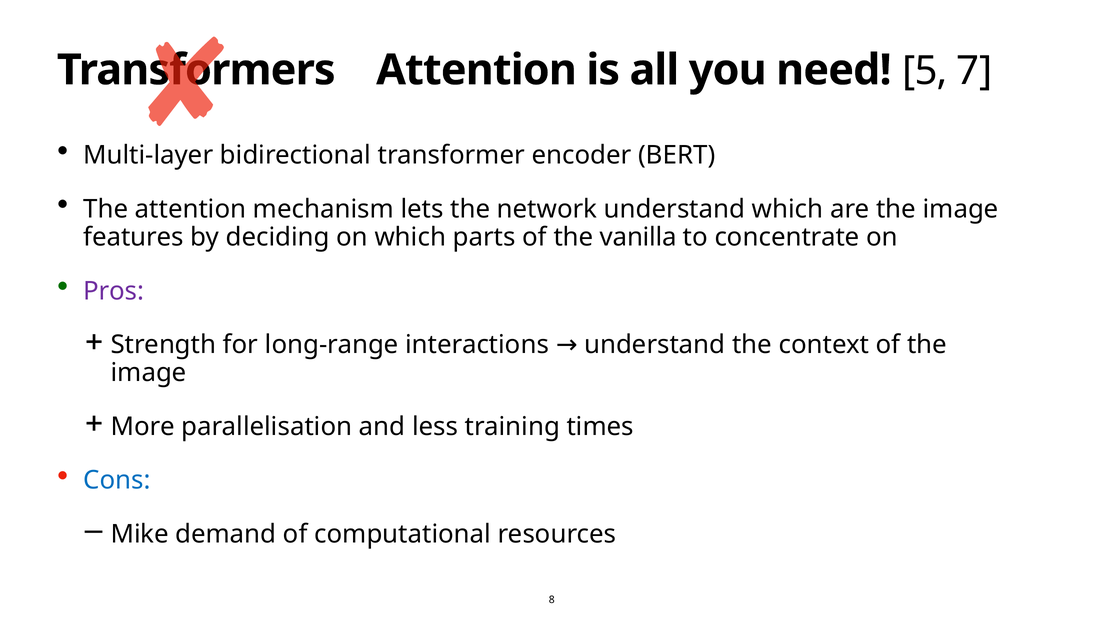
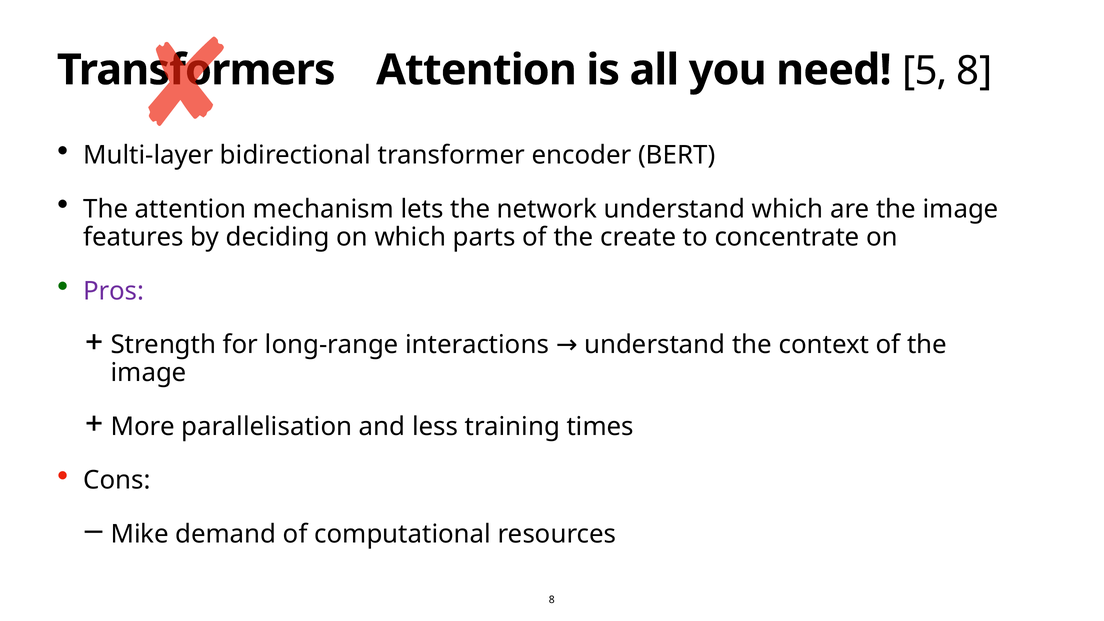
5 7: 7 -> 8
vanilla: vanilla -> create
Cons colour: blue -> black
